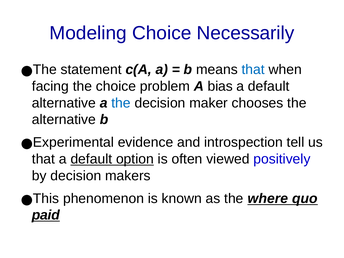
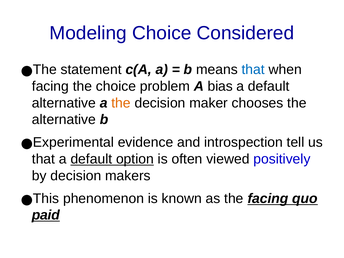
Necessarily: Necessarily -> Considered
the at (121, 103) colour: blue -> orange
the where: where -> facing
